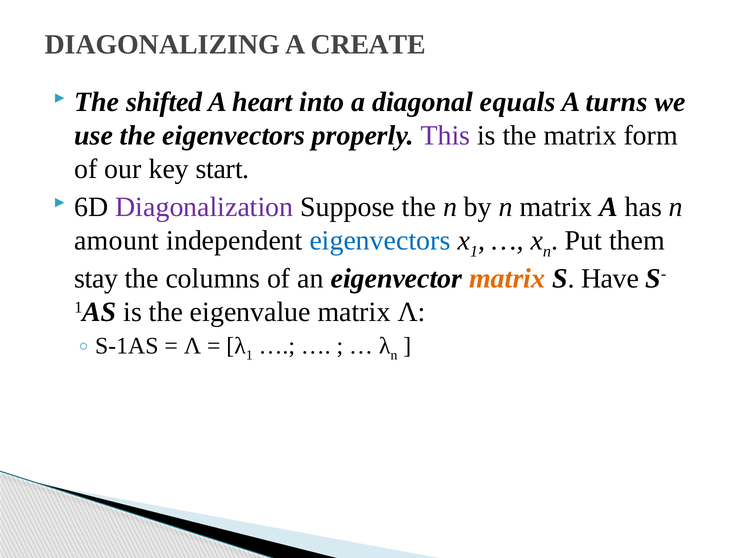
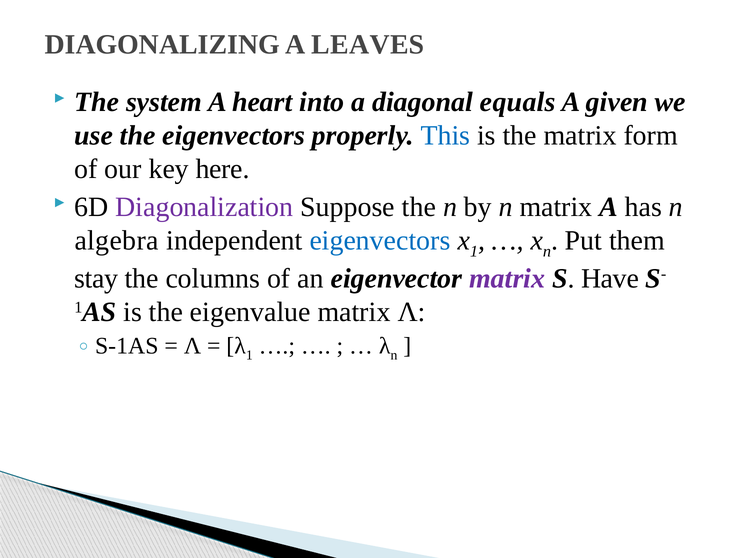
CREATE: CREATE -> LEAVES
shifted: shifted -> system
turns: turns -> given
This colour: purple -> blue
start: start -> here
amount: amount -> algebra
matrix at (507, 278) colour: orange -> purple
